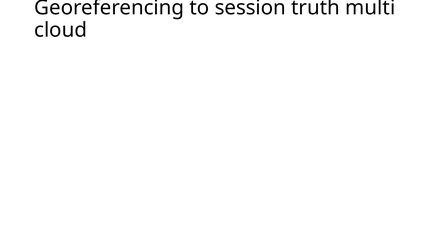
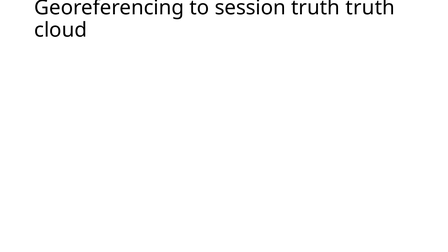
truth multi: multi -> truth
